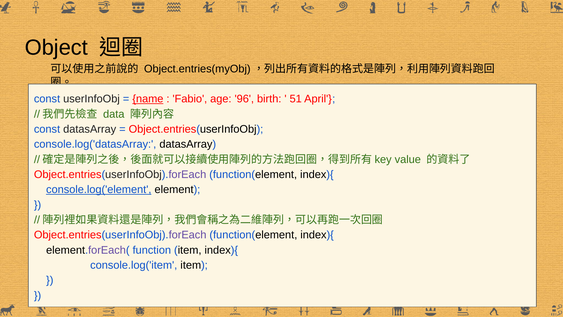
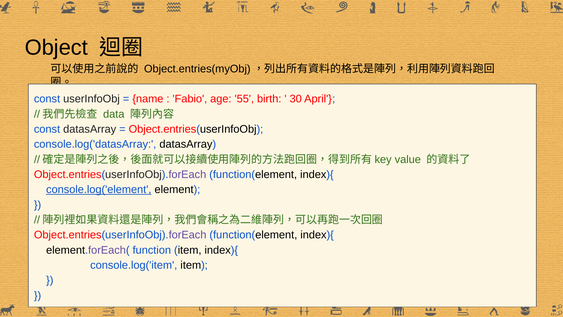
name underline: present -> none
96: 96 -> 55
51: 51 -> 30
